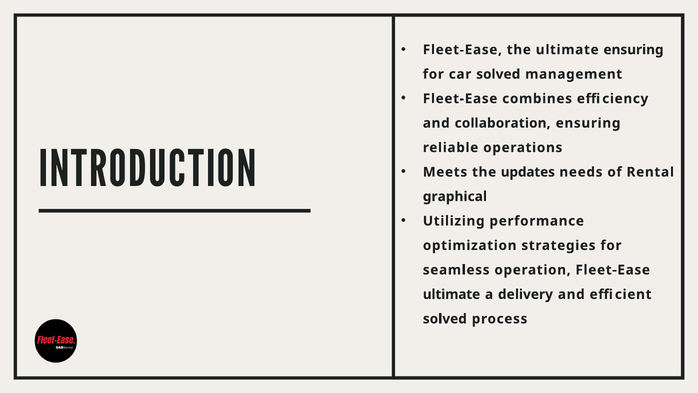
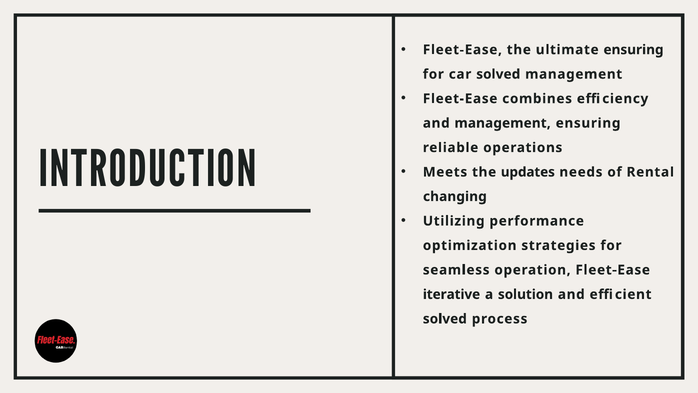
and collaboration: collaboration -> management
graphical: graphical -> changing
ultimate at (452, 294): ultimate -> iterative
delivery: delivery -> solution
